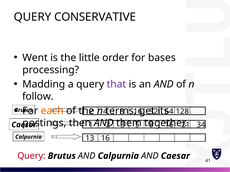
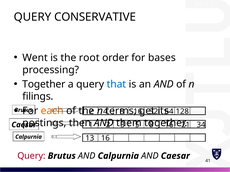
little: little -> root
Madding at (44, 84): Madding -> Together
that colour: purple -> blue
follow: follow -> filings
